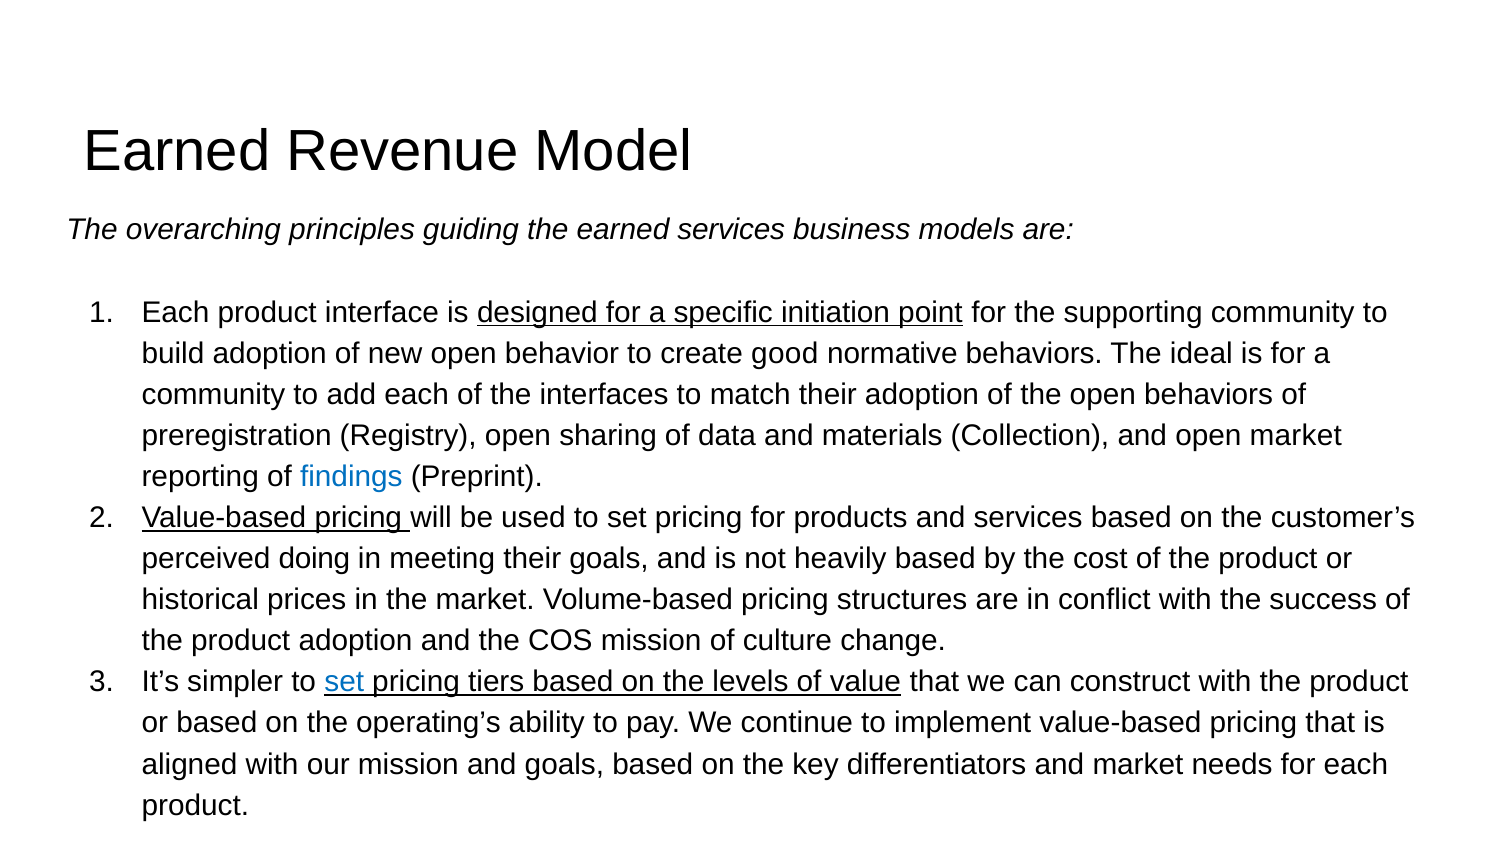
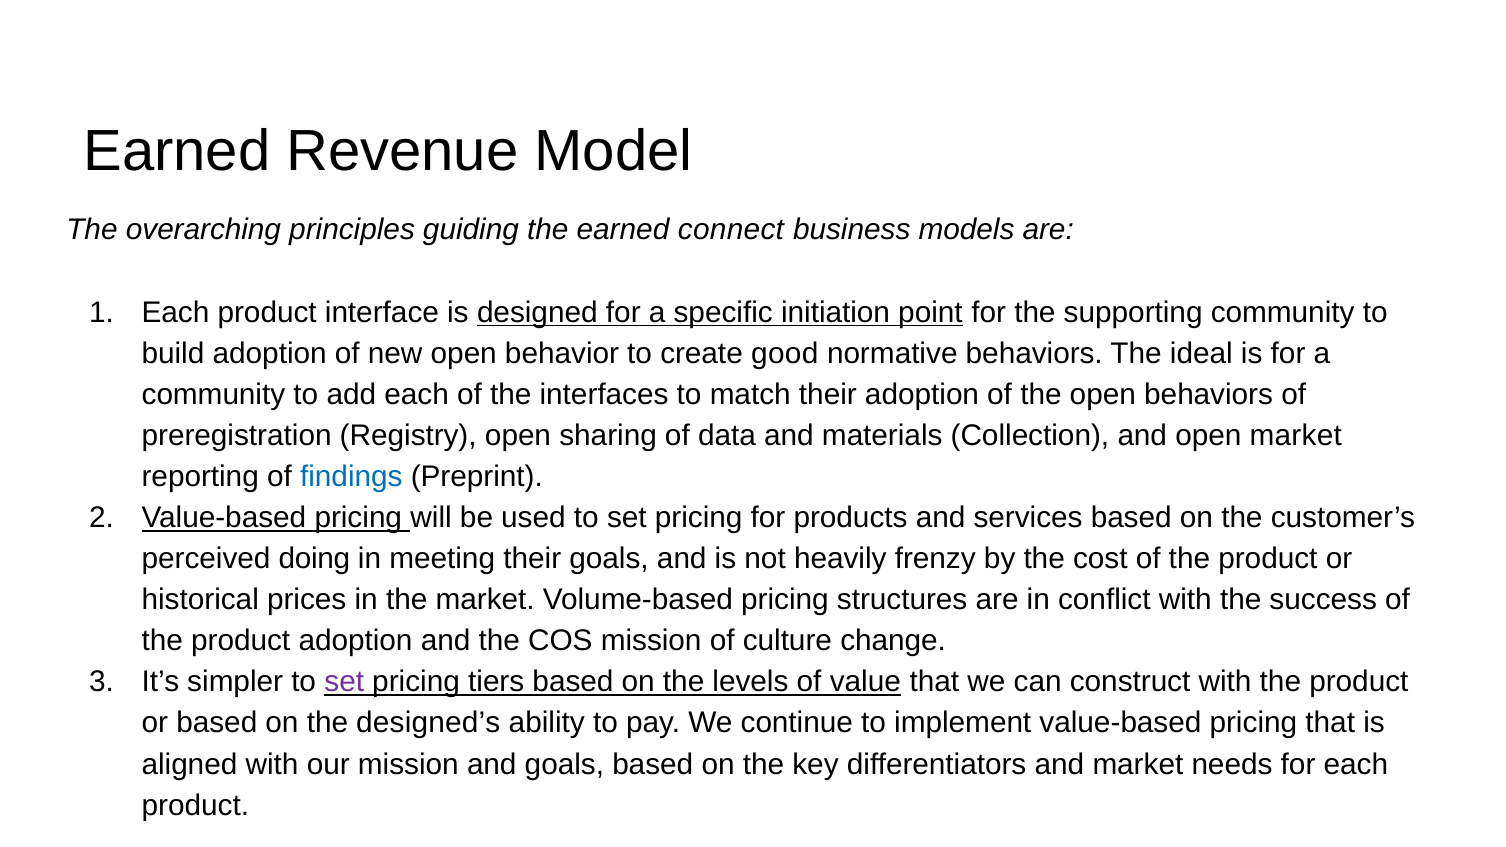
earned services: services -> connect
heavily based: based -> frenzy
set at (344, 682) colour: blue -> purple
operating’s: operating’s -> designed’s
